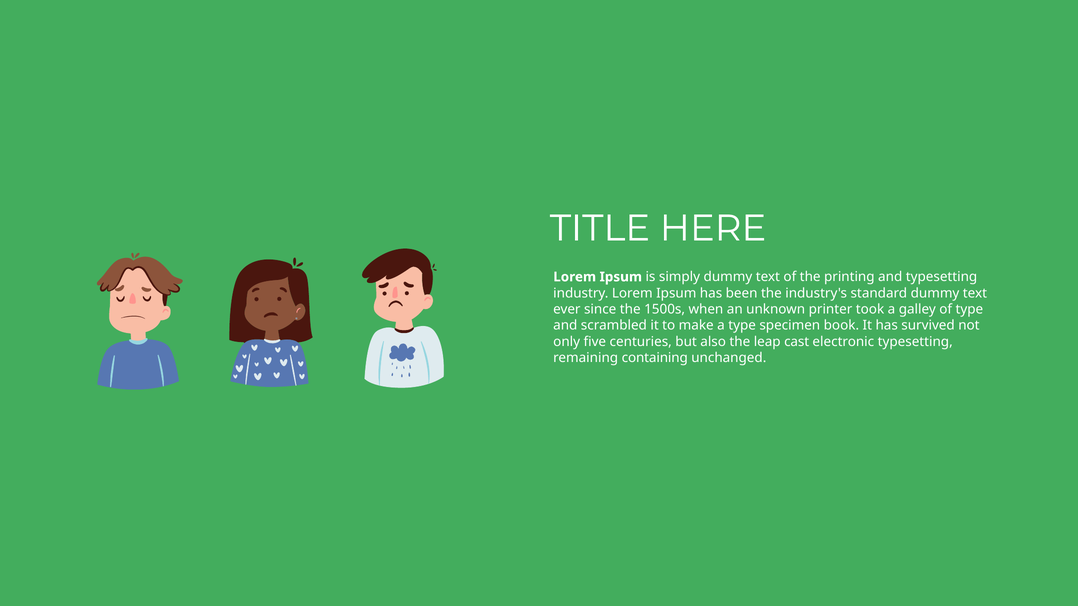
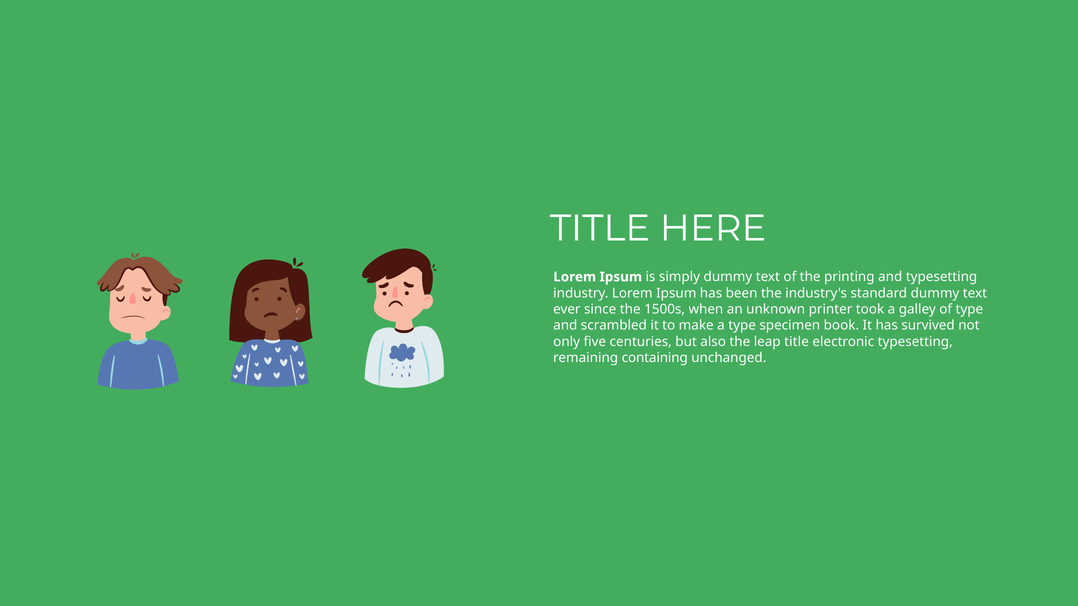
leap cast: cast -> title
